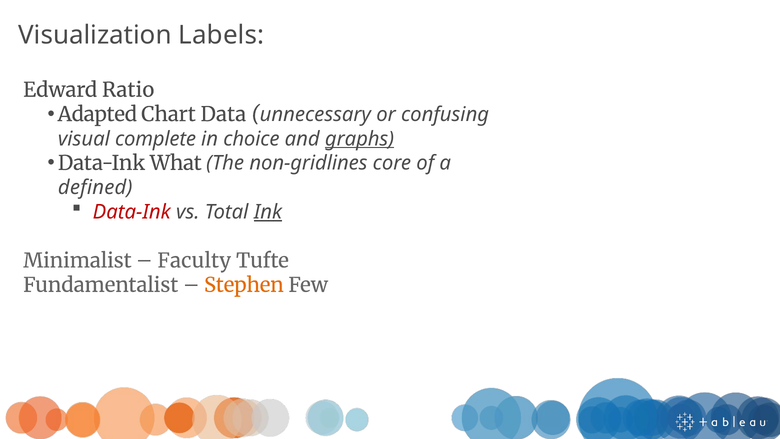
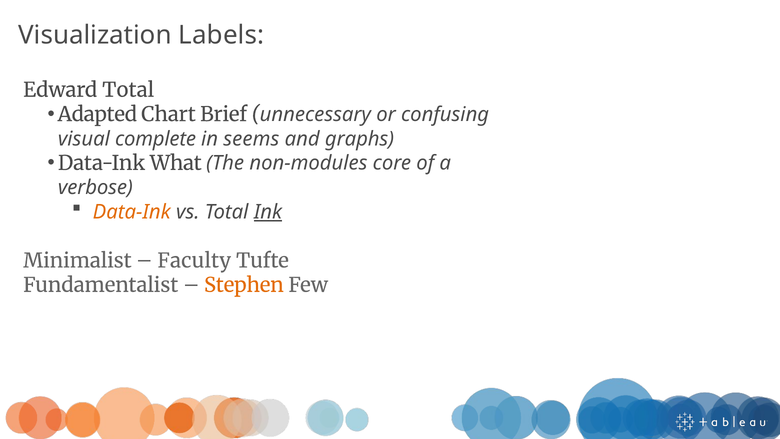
Edward Ratio: Ratio -> Total
Data: Data -> Brief
choice: choice -> seems
graphs underline: present -> none
non-gridlines: non-gridlines -> non-modules
defined: defined -> verbose
Data-Ink at (132, 212) colour: red -> orange
